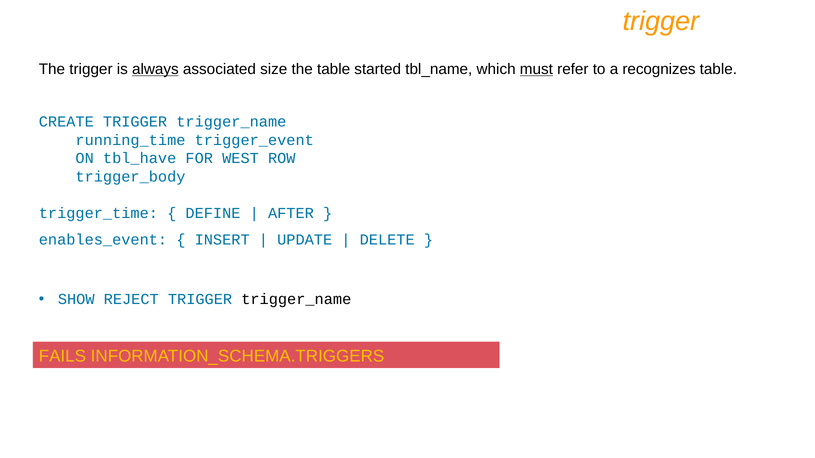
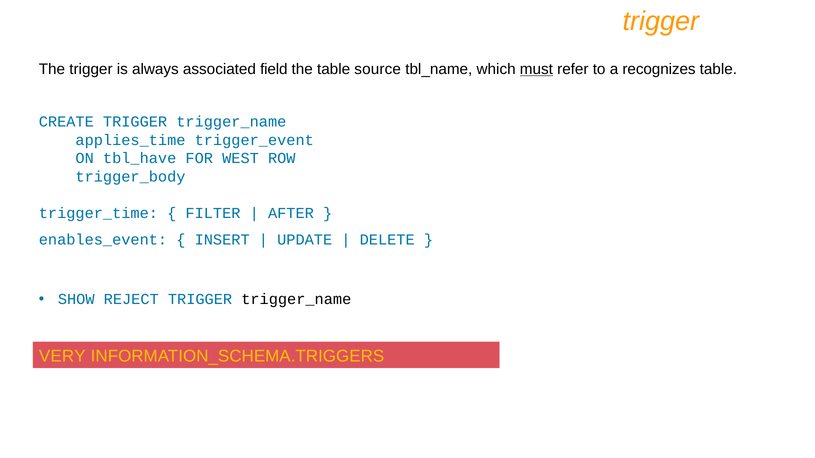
always underline: present -> none
size: size -> field
started: started -> source
running_time: running_time -> applies_time
DEFINE: DEFINE -> FILTER
FAILS: FAILS -> VERY
